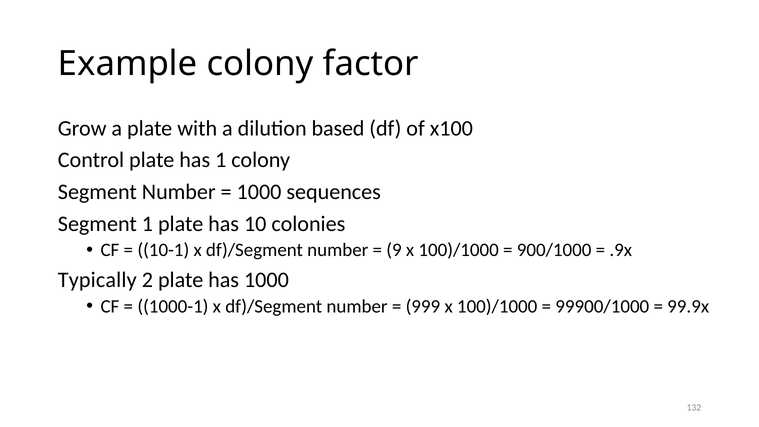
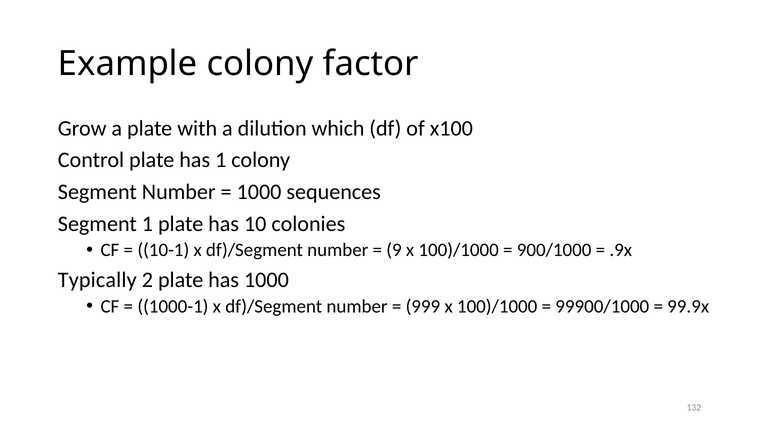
based: based -> which
